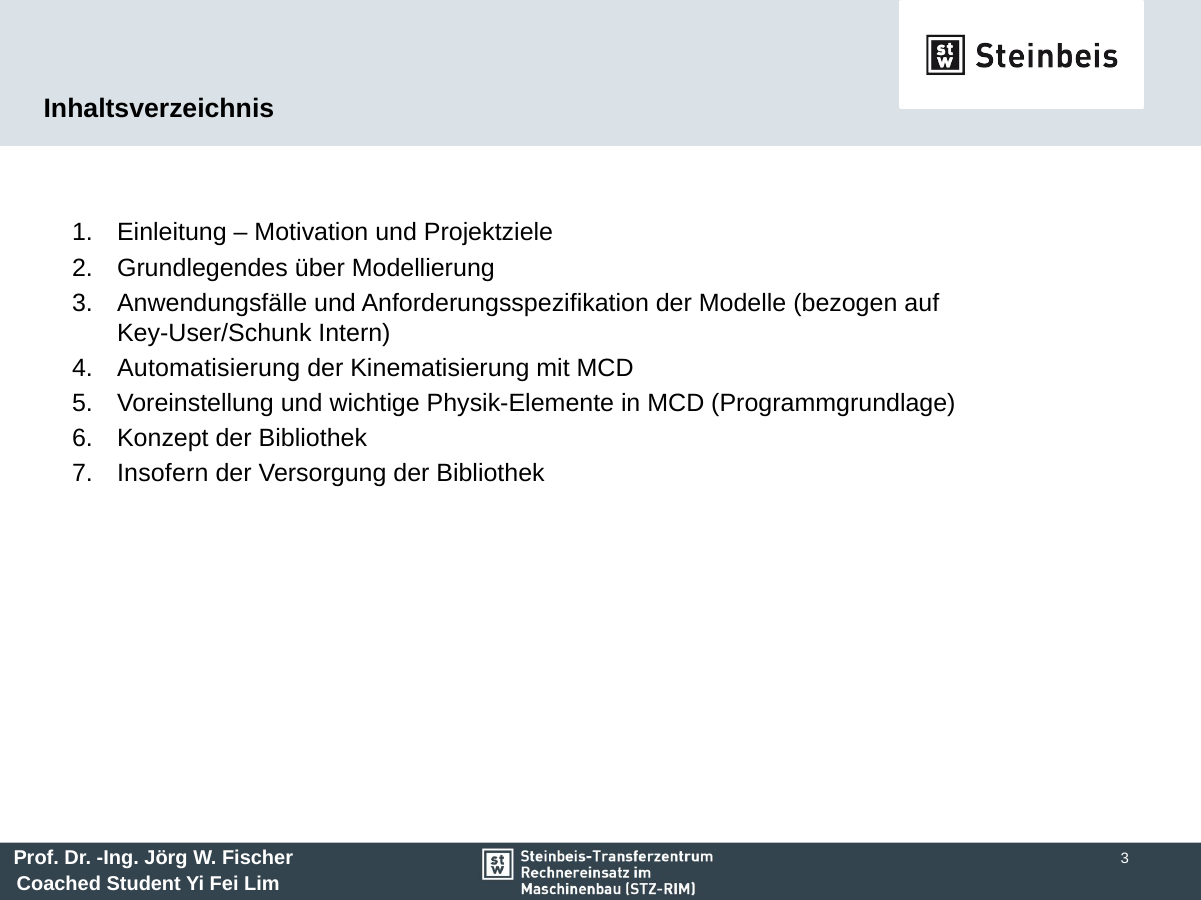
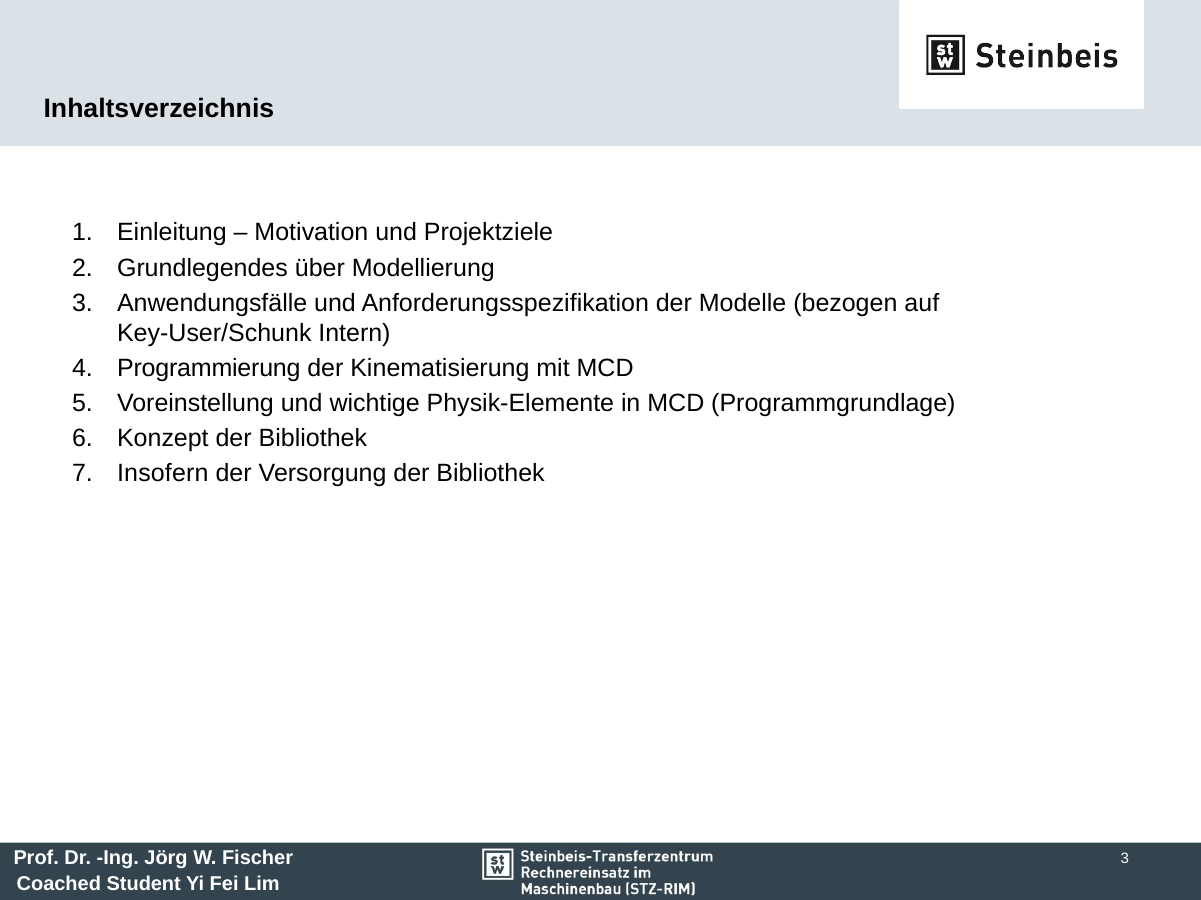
Automatisierung: Automatisierung -> Programmierung
